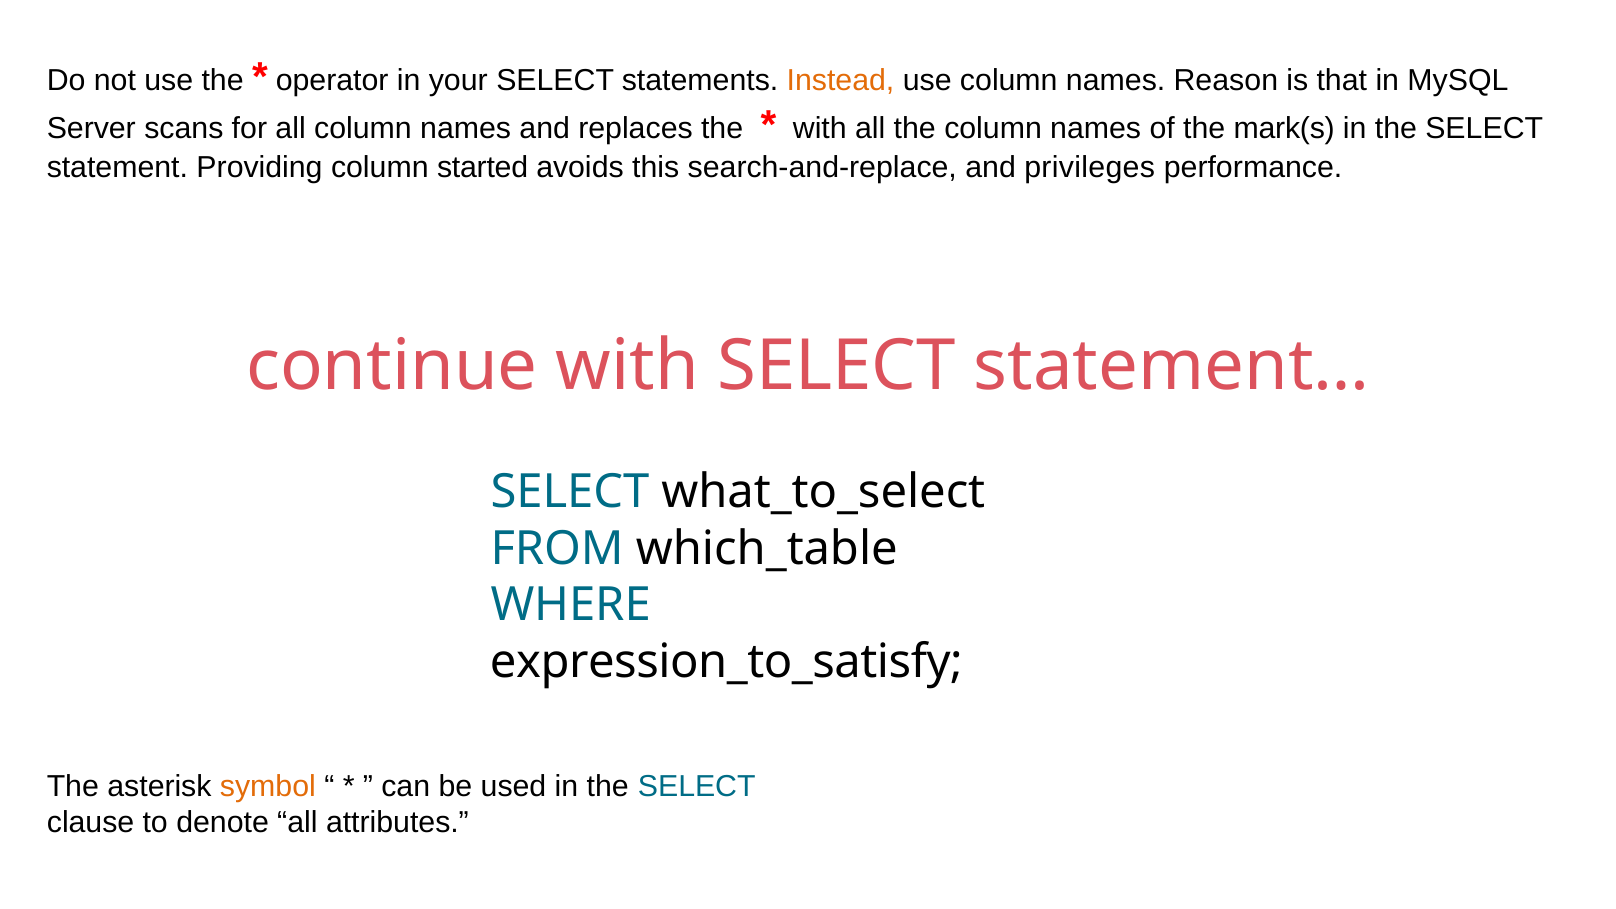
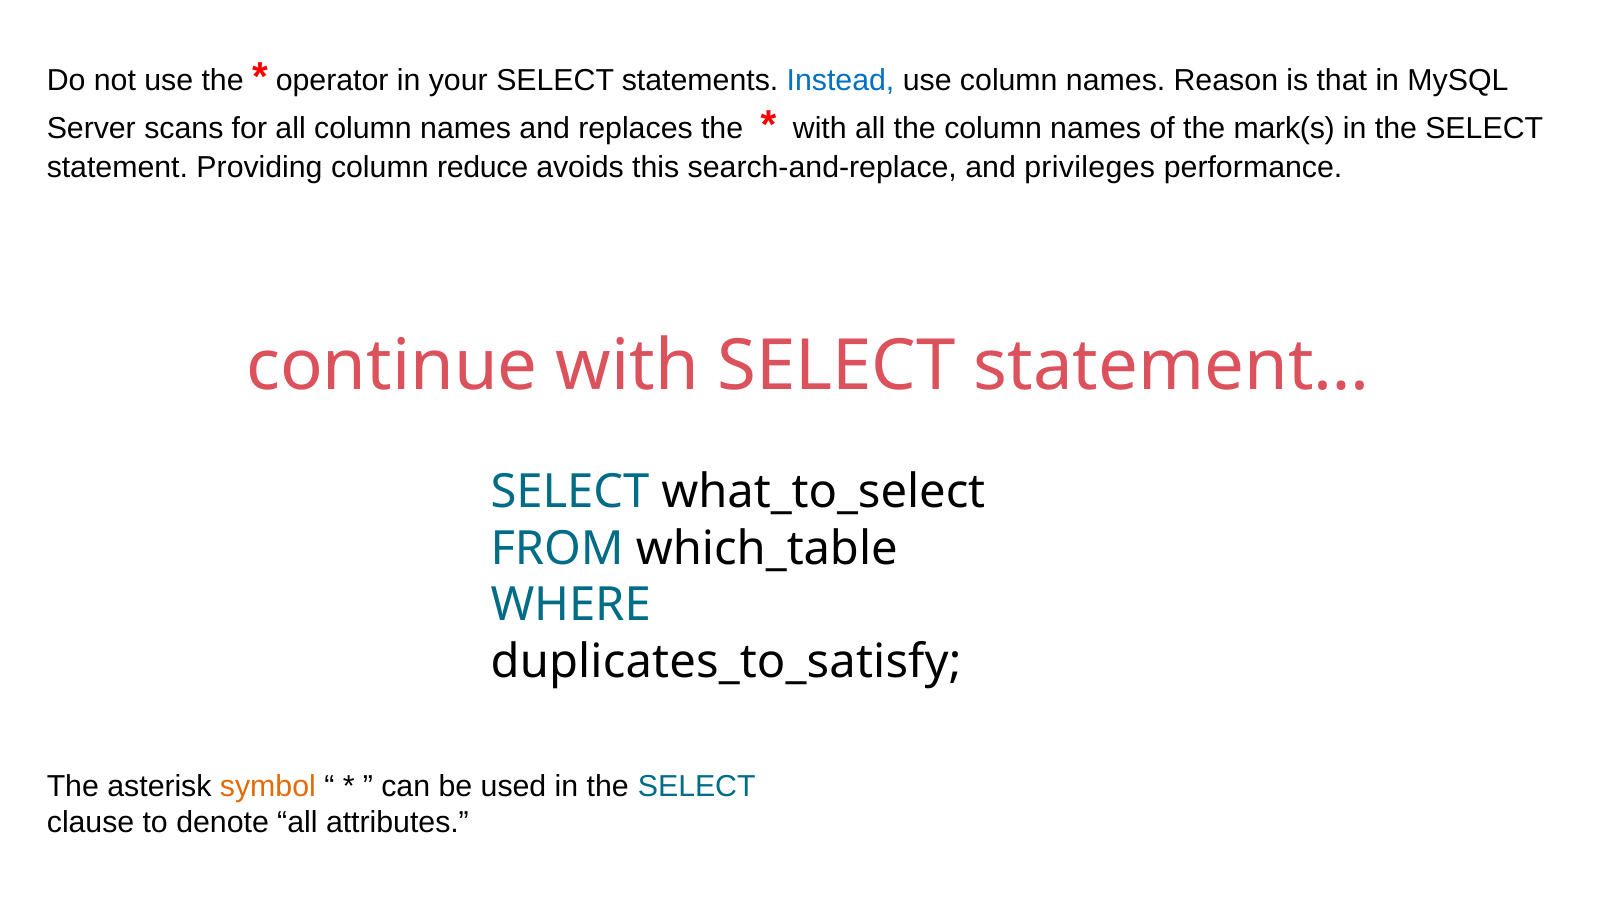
Instead colour: orange -> blue
started: started -> reduce
expression_to_satisfy: expression_to_satisfy -> duplicates_to_satisfy
